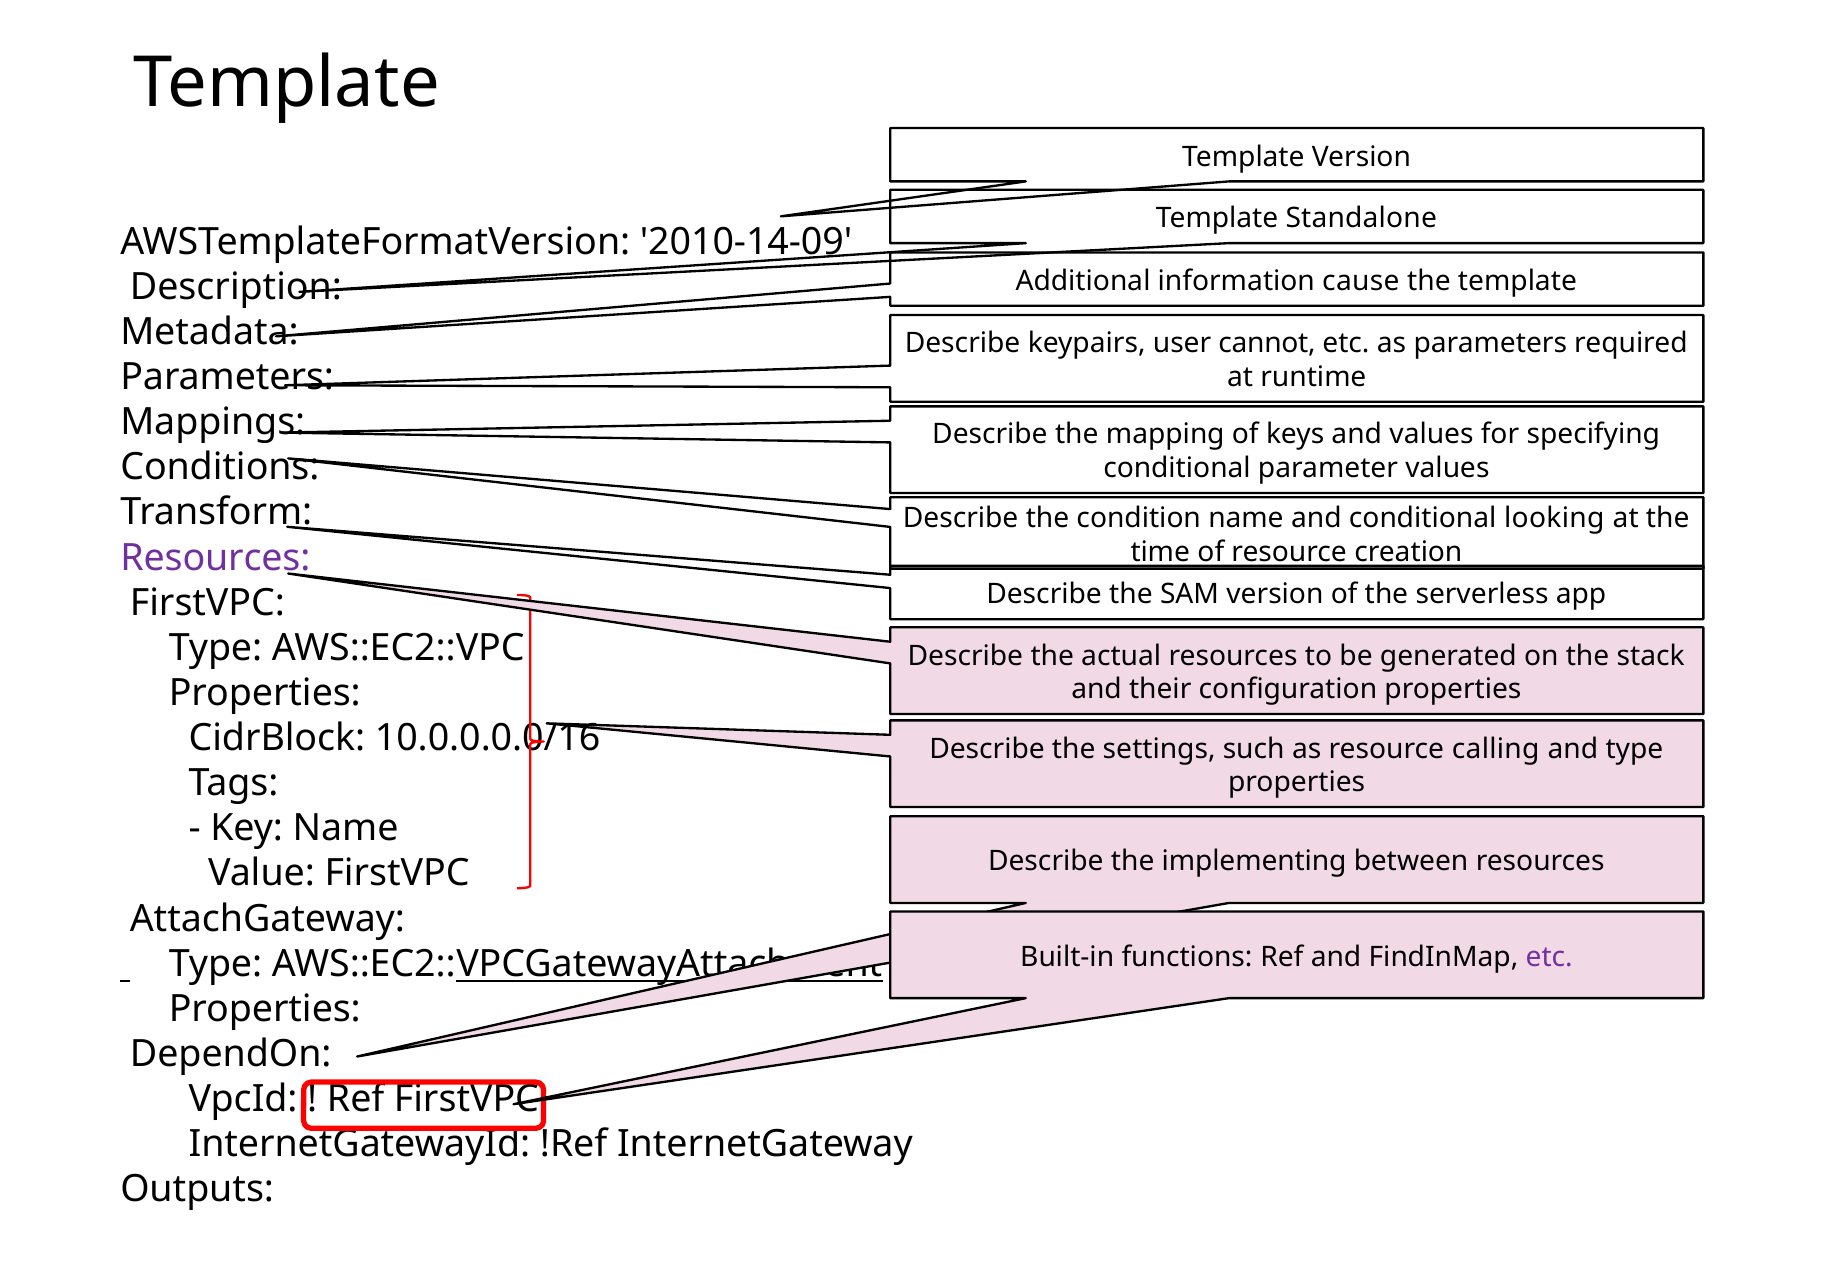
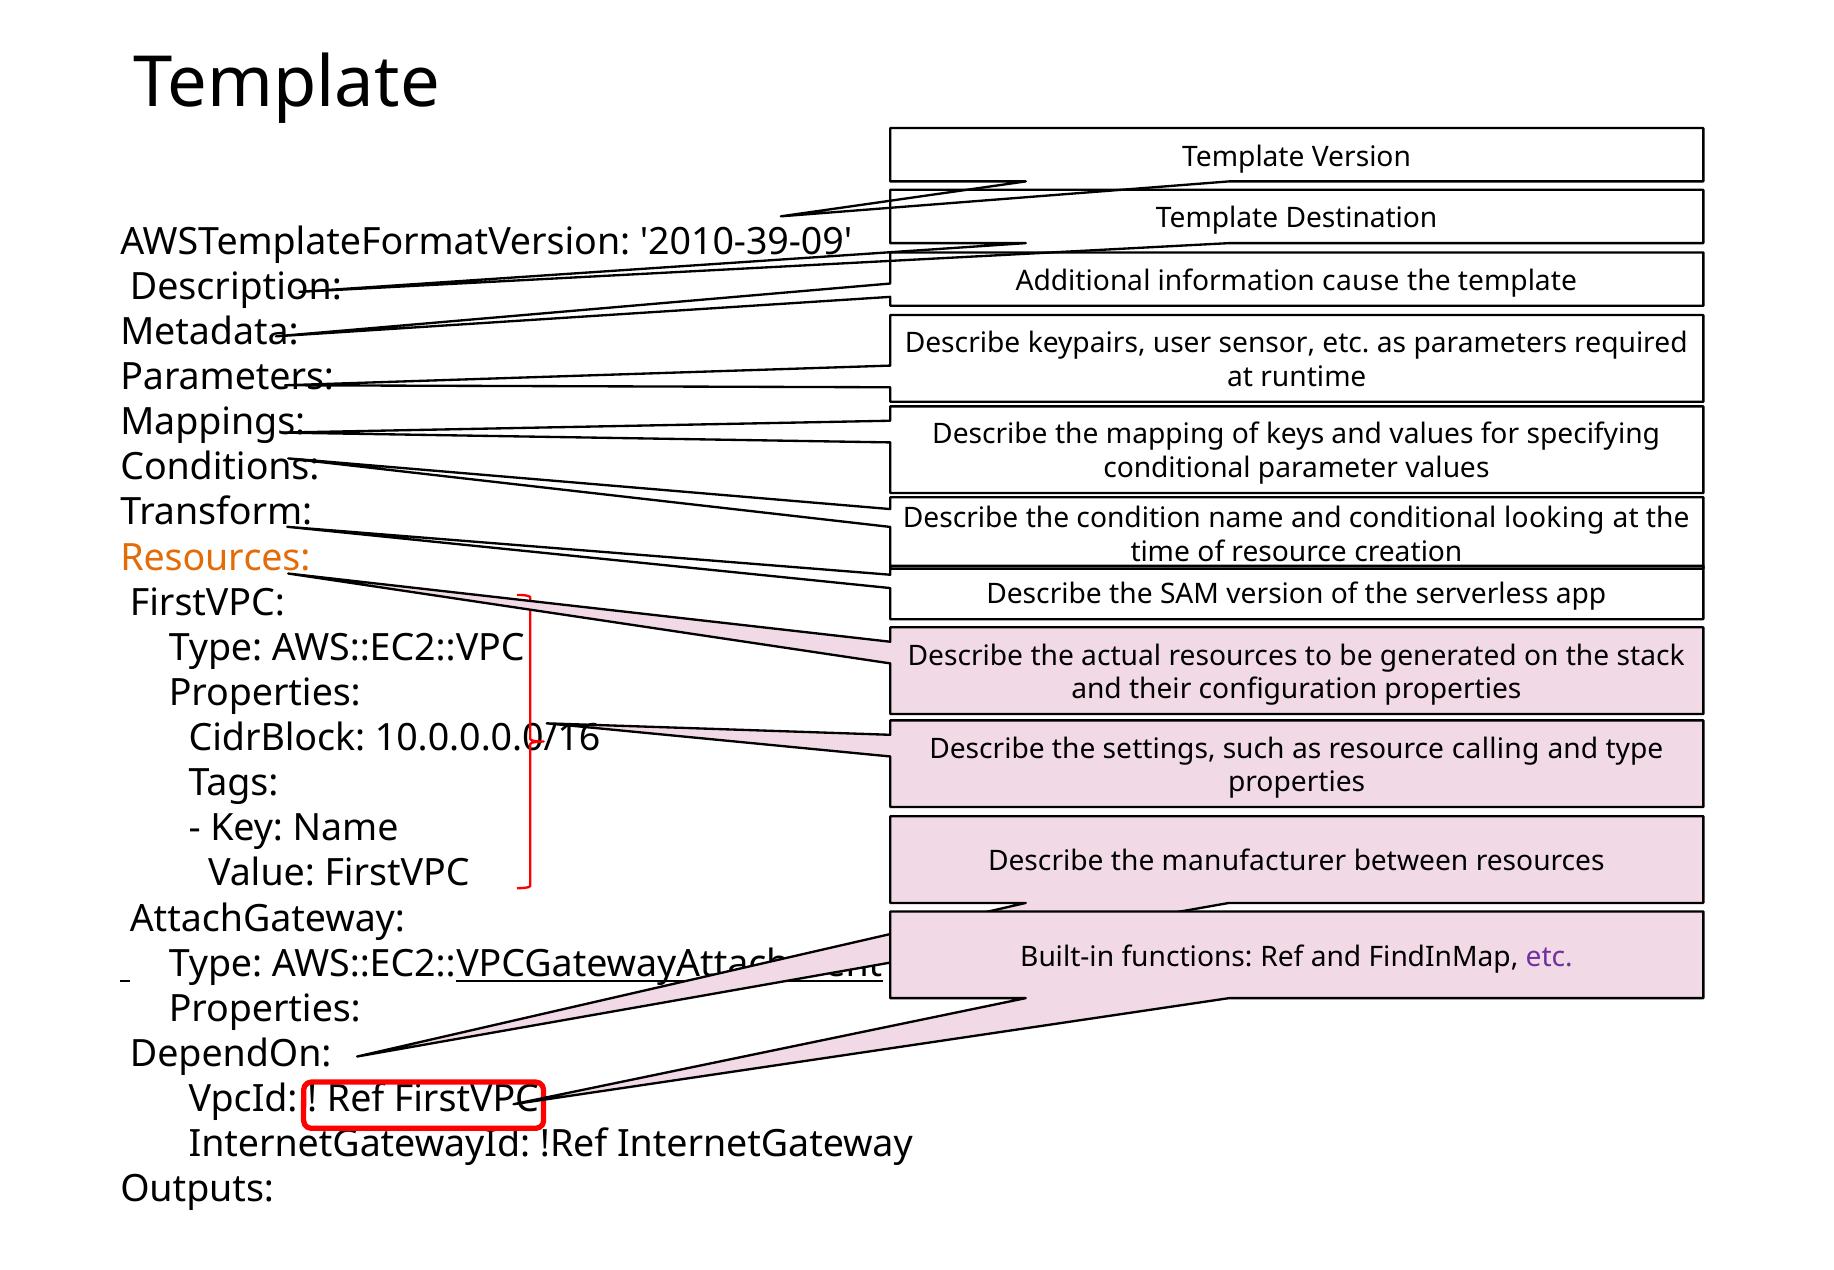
Standalone: Standalone -> Destination
2010-14-09: 2010-14-09 -> 2010-39-09
cannot: cannot -> sensor
Resources at (215, 558) colour: purple -> orange
implementing: implementing -> manufacturer
